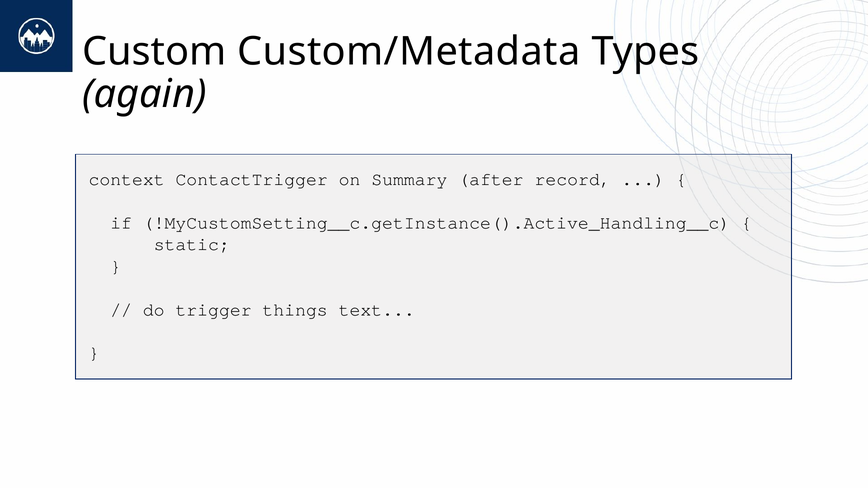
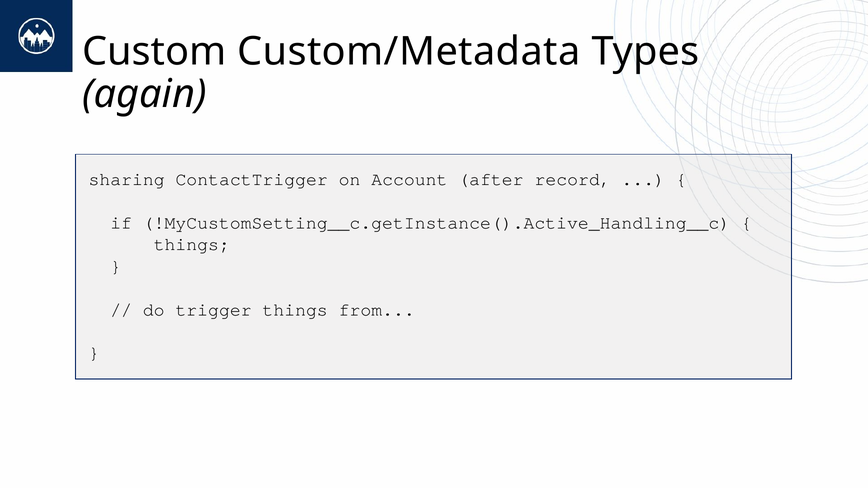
context: context -> sharing
Summary: Summary -> Account
static at (192, 245): static -> things
text: text -> from
